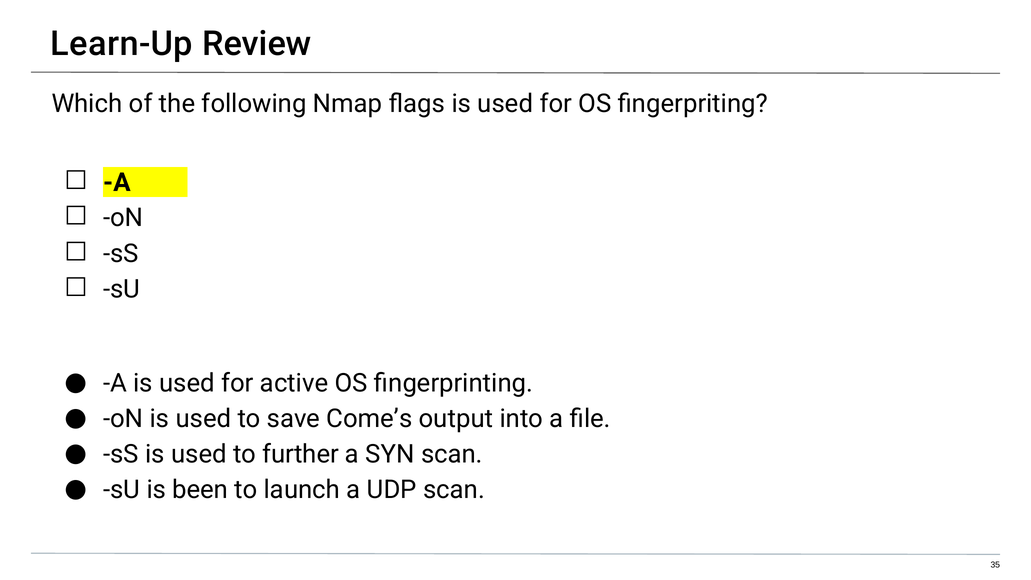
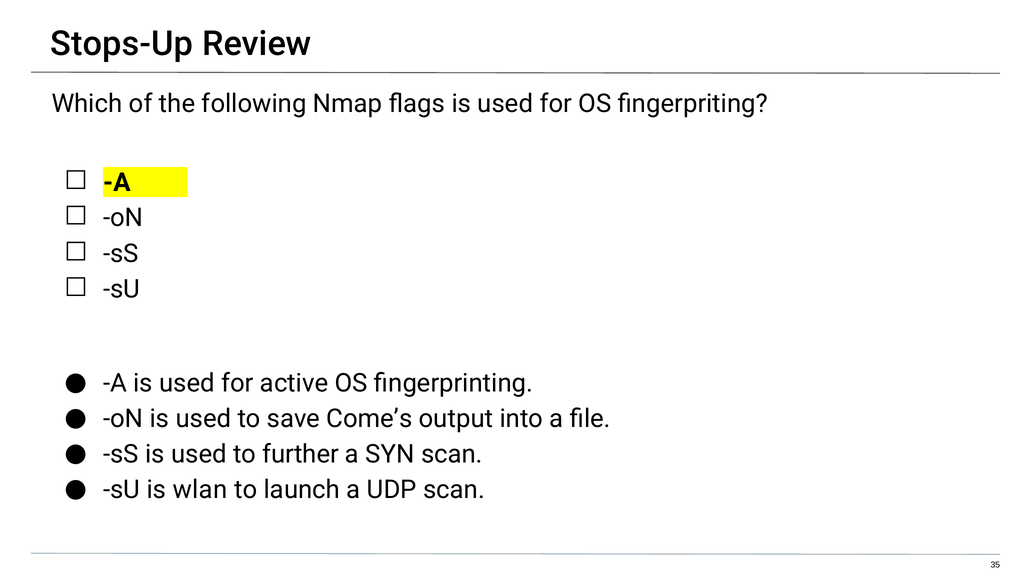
Learn-Up: Learn-Up -> Stops-Up
been: been -> wlan
